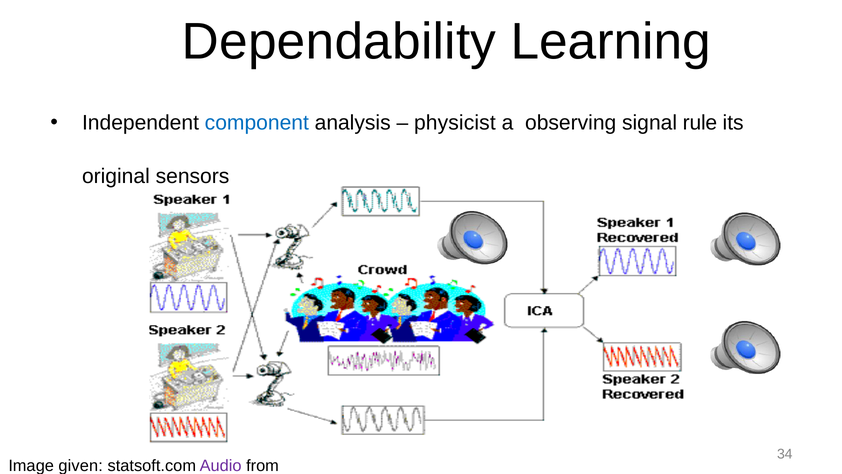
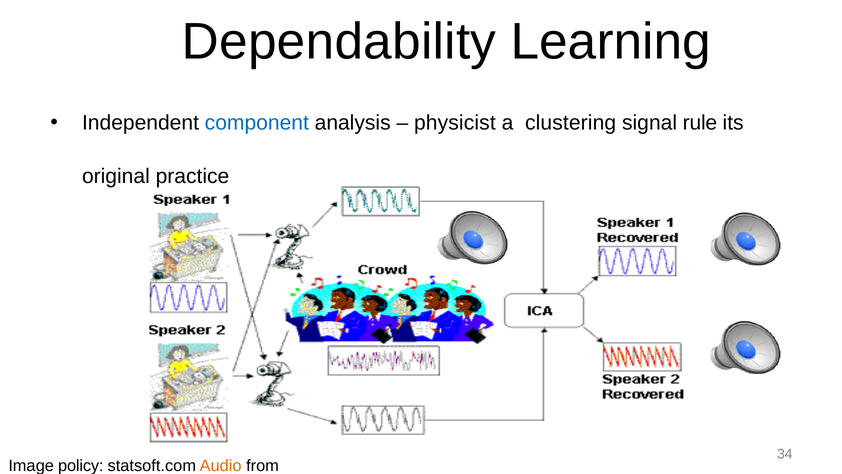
observing: observing -> clustering
sensors: sensors -> practice
given: given -> policy
Audio colour: purple -> orange
